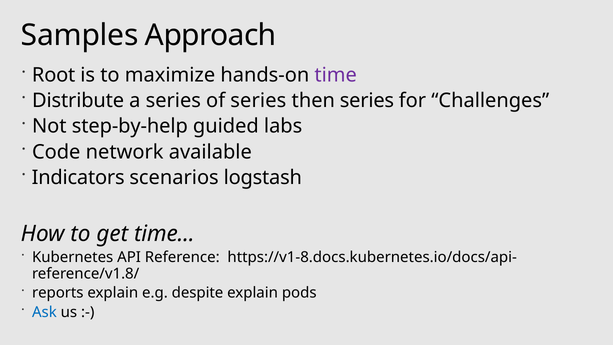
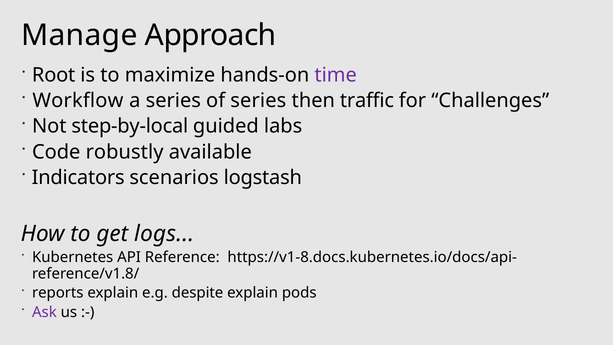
Samples: Samples -> Manage
Distribute: Distribute -> Workflow
then series: series -> traffic
step-by-help: step-by-help -> step-by-local
network: network -> robustly
get time: time -> logs
Ask colour: blue -> purple
